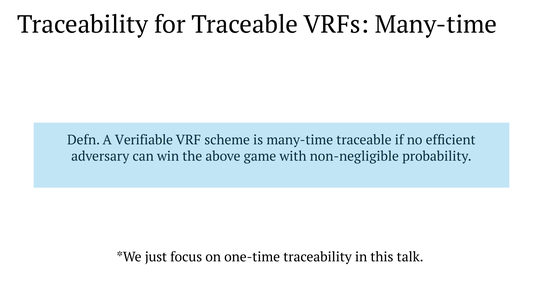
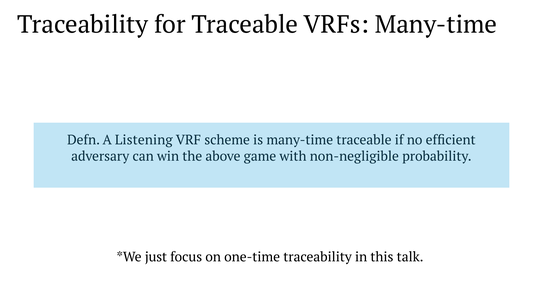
Verifiable: Verifiable -> Listening
